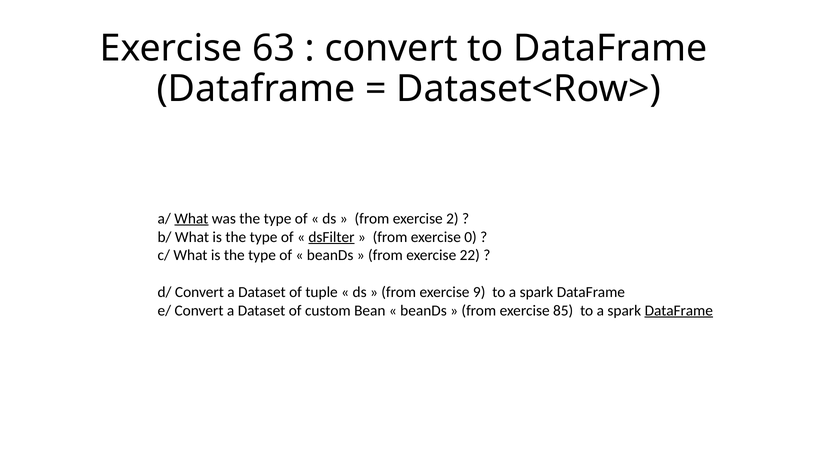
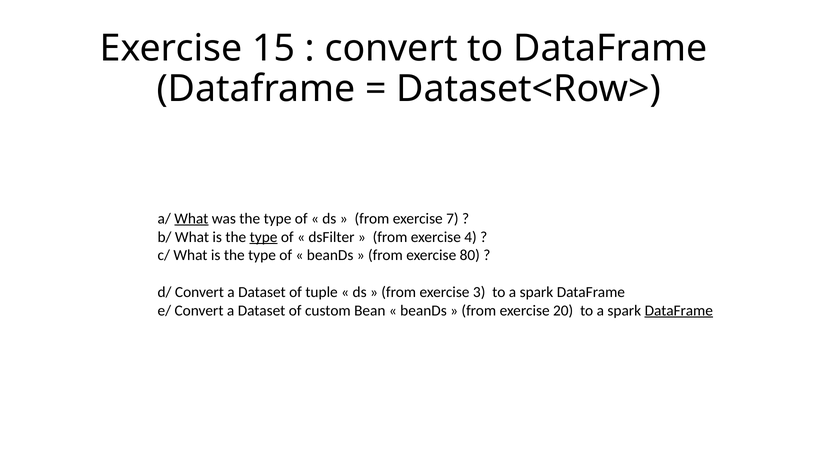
63: 63 -> 15
2: 2 -> 7
type at (264, 237) underline: none -> present
dsFilter underline: present -> none
0: 0 -> 4
22: 22 -> 80
9: 9 -> 3
85: 85 -> 20
